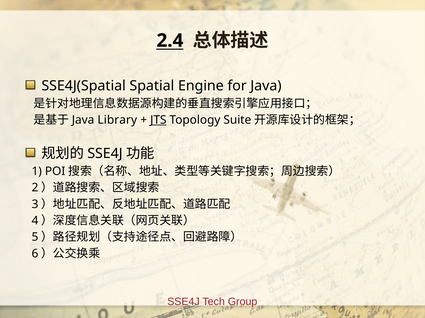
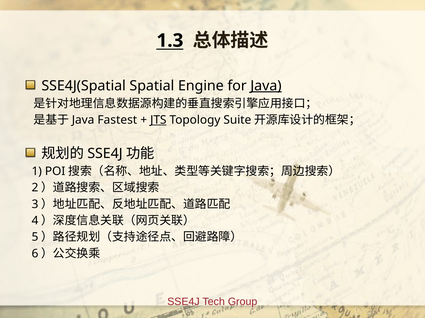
2.4: 2.4 -> 1.3
Java at (266, 86) underline: none -> present
Library: Library -> Fastest
